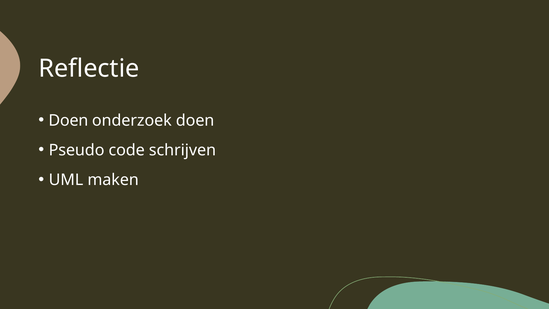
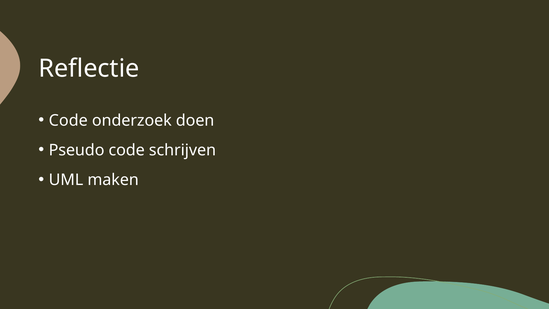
Doen at (68, 120): Doen -> Code
